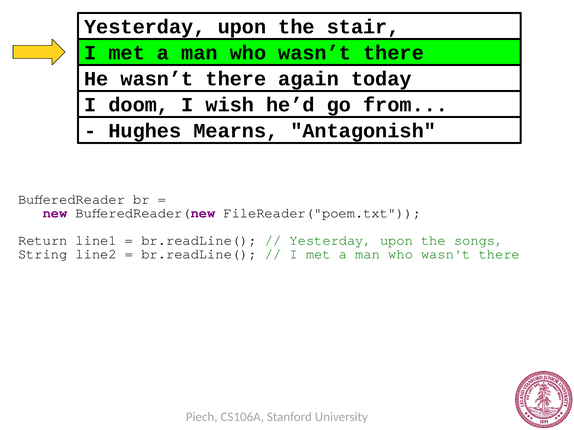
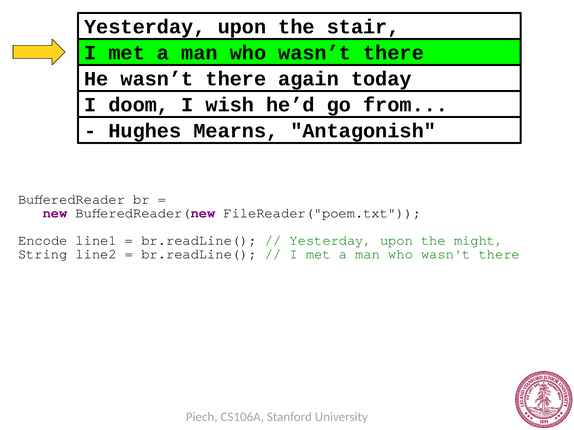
Return: Return -> Encode
songs: songs -> might
